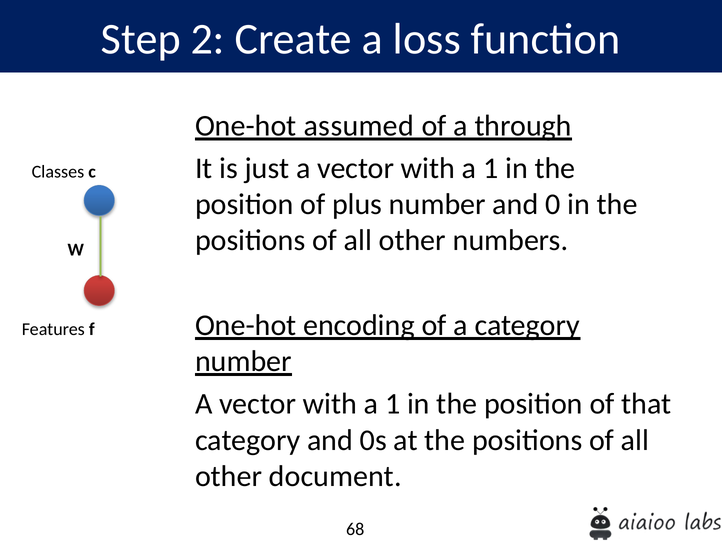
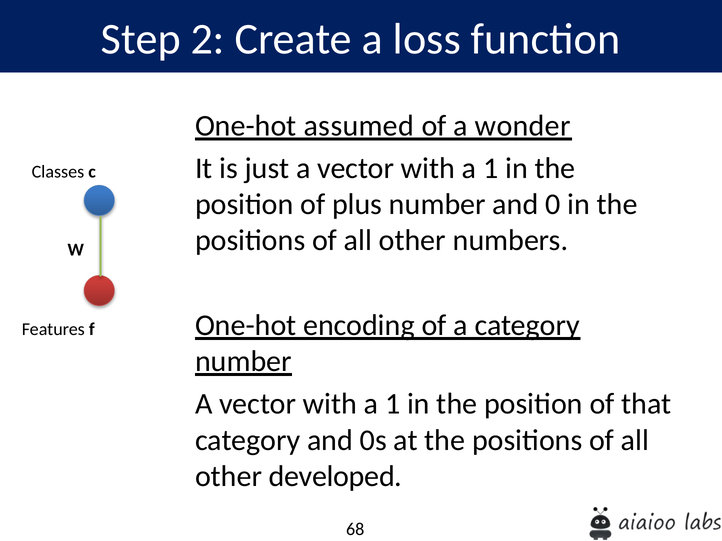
through: through -> wonder
document: document -> developed
